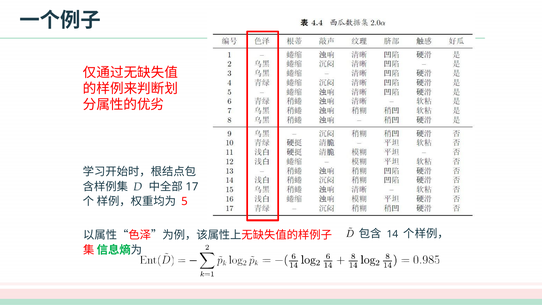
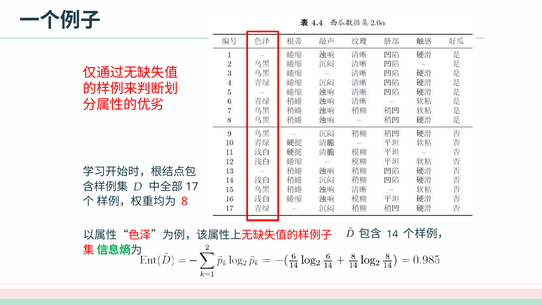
5: 5 -> 8
